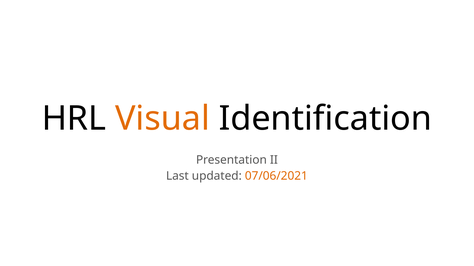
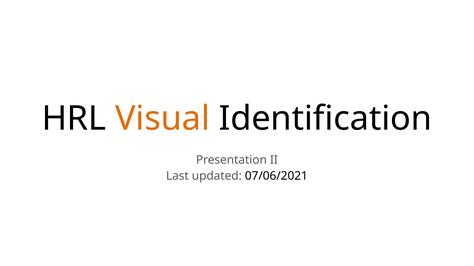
07/06/2021 colour: orange -> black
